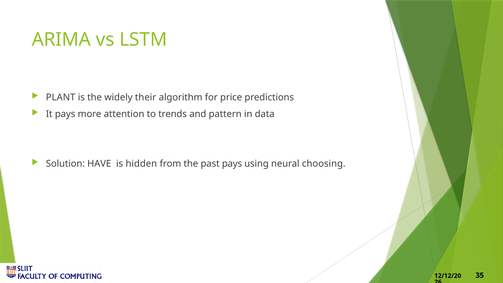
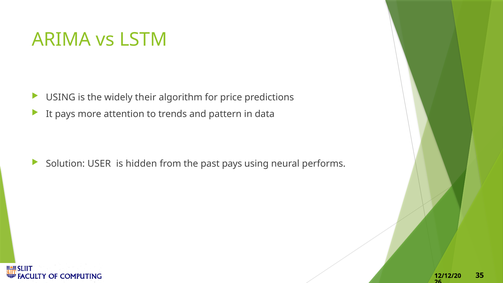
PLANT at (61, 97): PLANT -> USING
HAVE: HAVE -> USER
choosing: choosing -> performs
